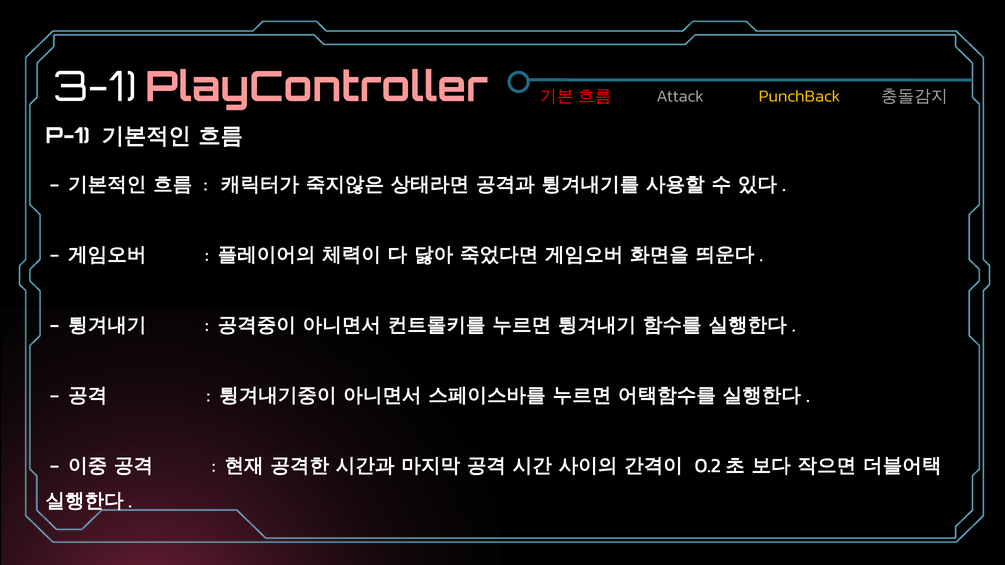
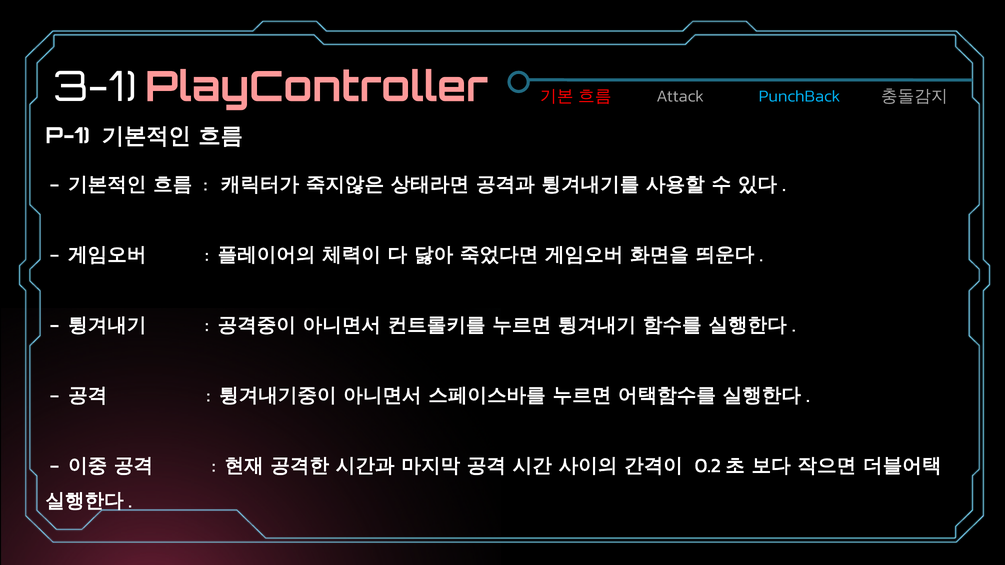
PunchBack colour: yellow -> light blue
